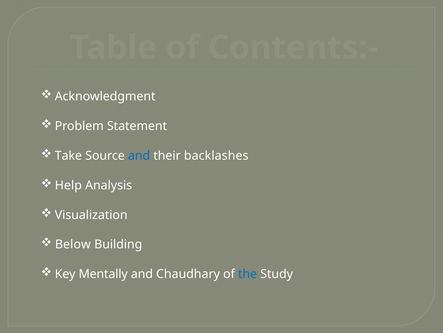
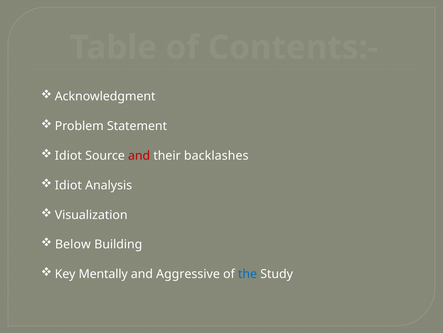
Take at (68, 155): Take -> Idiot
and at (139, 155) colour: blue -> red
Help at (68, 185): Help -> Idiot
Chaudhary: Chaudhary -> Aggressive
